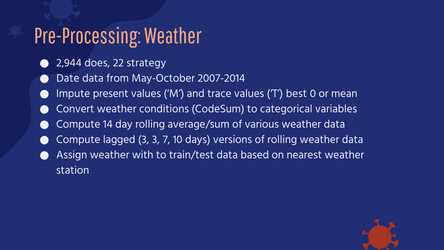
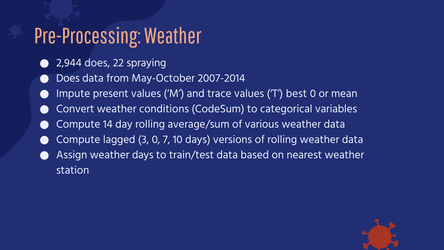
strategy: strategy -> spraying
Date at (68, 78): Date -> Does
3 3: 3 -> 0
weather with: with -> days
